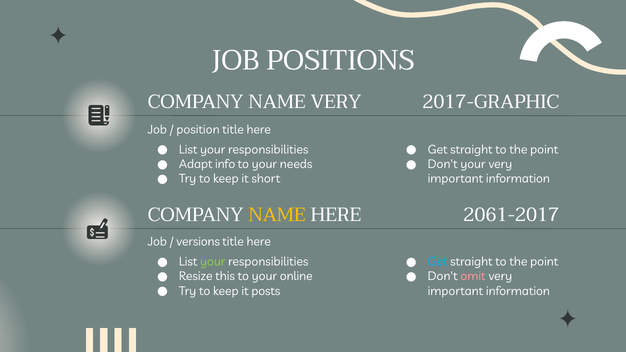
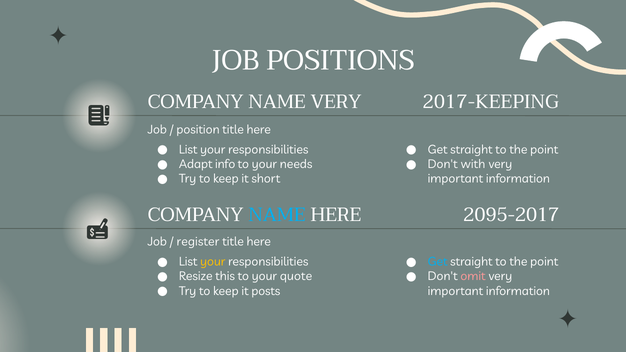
2017-GRAPHIC: 2017-GRAPHIC -> 2017-KEEPING
Don't your: your -> with
NAME at (277, 215) colour: yellow -> light blue
2061-2017: 2061-2017 -> 2095-2017
versions: versions -> register
your at (213, 262) colour: light green -> yellow
online: online -> quote
